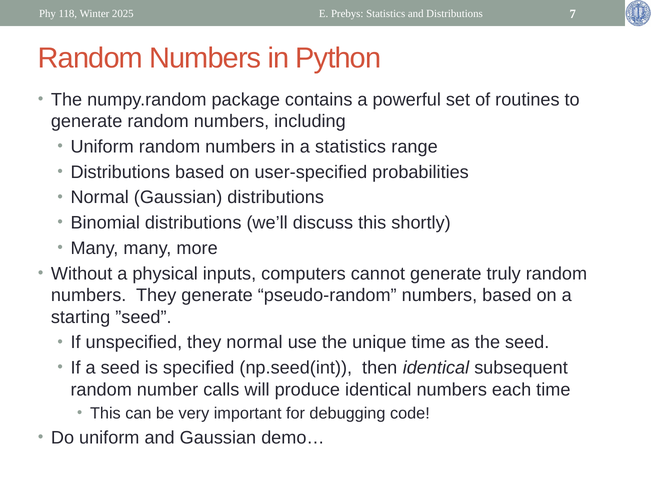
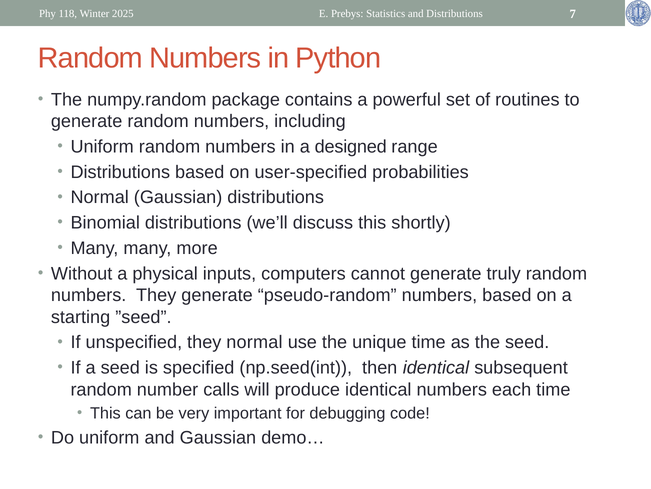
a statistics: statistics -> designed
